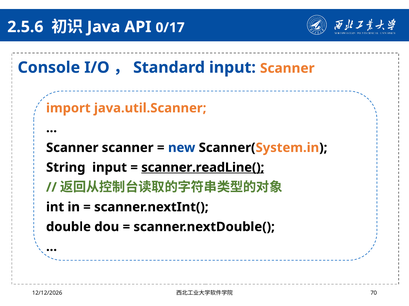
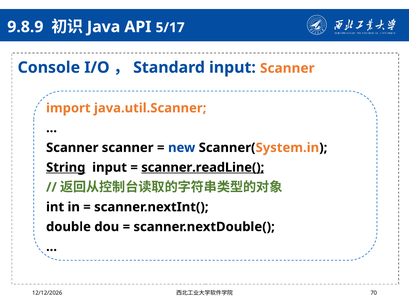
2.5.6: 2.5.6 -> 9.8.9
0/17: 0/17 -> 5/17
String underline: none -> present
